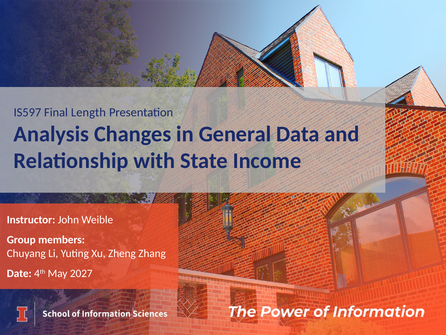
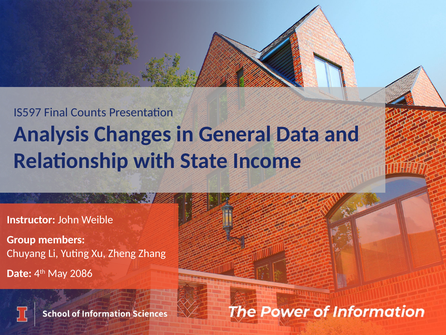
Length: Length -> Counts
2027: 2027 -> 2086
